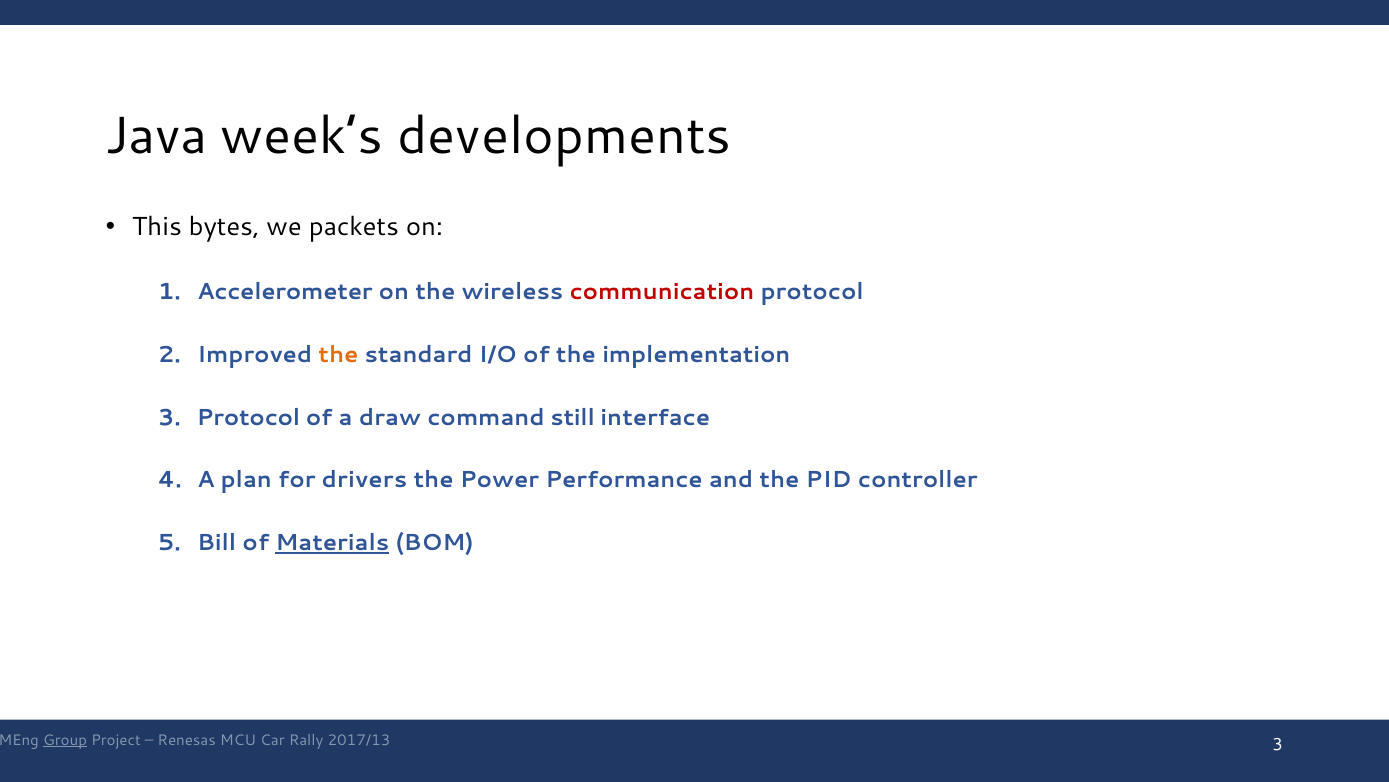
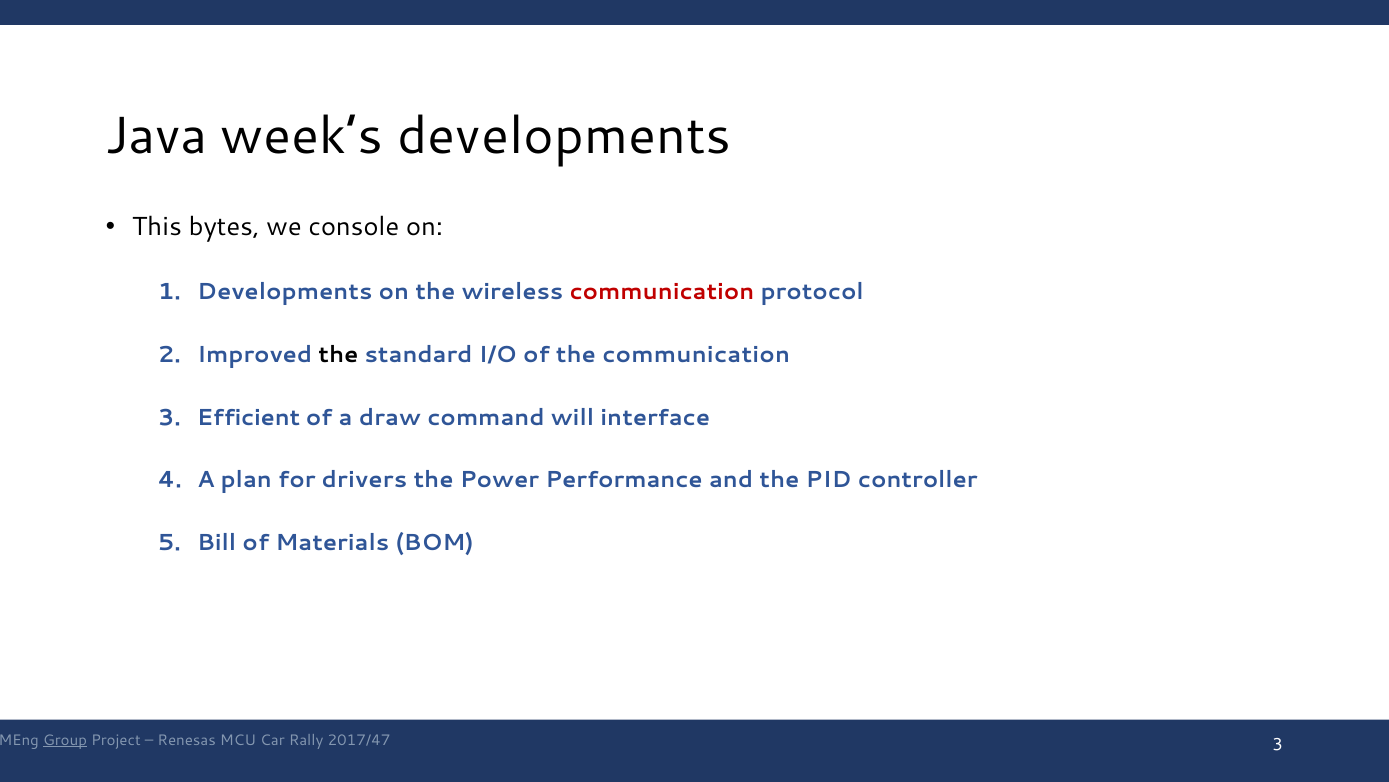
packets: packets -> console
Accelerometer at (285, 292): Accelerometer -> Developments
the at (338, 354) colour: orange -> black
the implementation: implementation -> communication
3 Protocol: Protocol -> Efficient
still: still -> will
Materials underline: present -> none
2017/13: 2017/13 -> 2017/47
